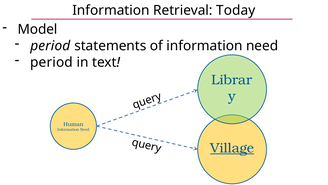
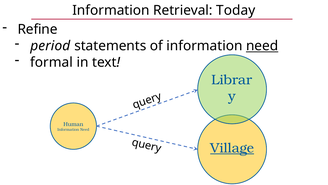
Model: Model -> Refine
need at (262, 46) underline: none -> present
period at (52, 62): period -> formal
